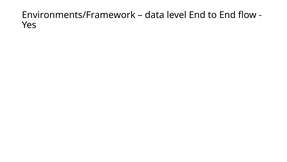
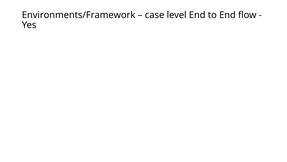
data: data -> case
